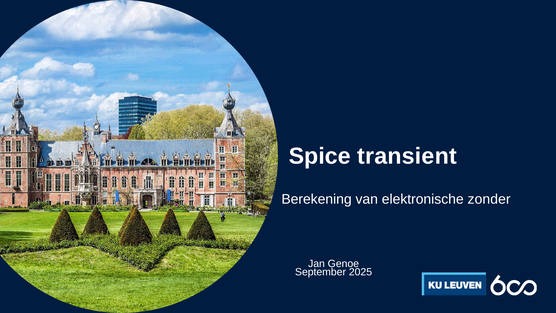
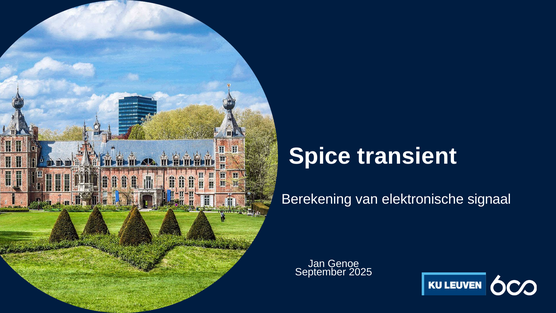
zonder: zonder -> signaal
